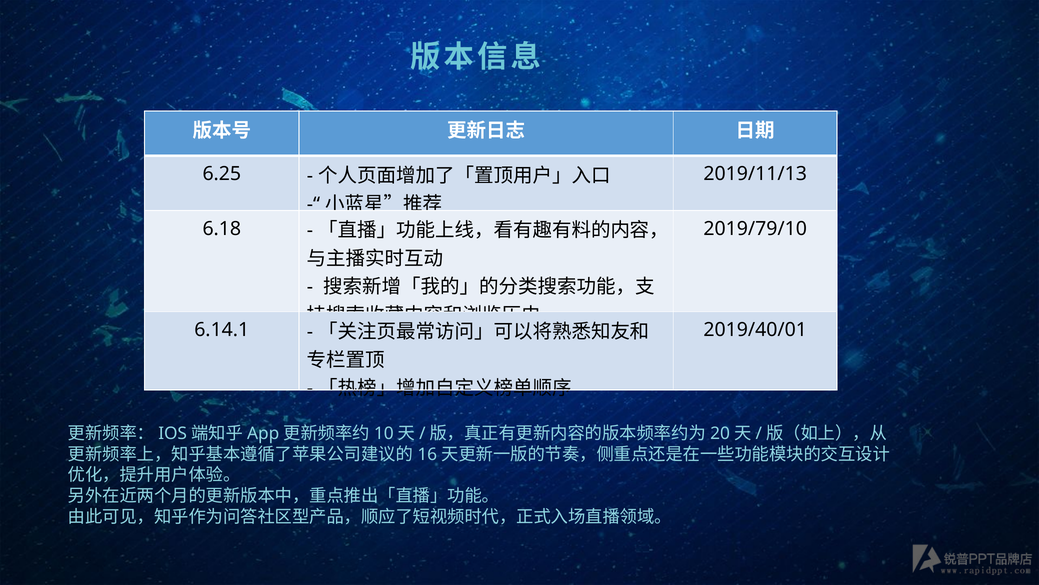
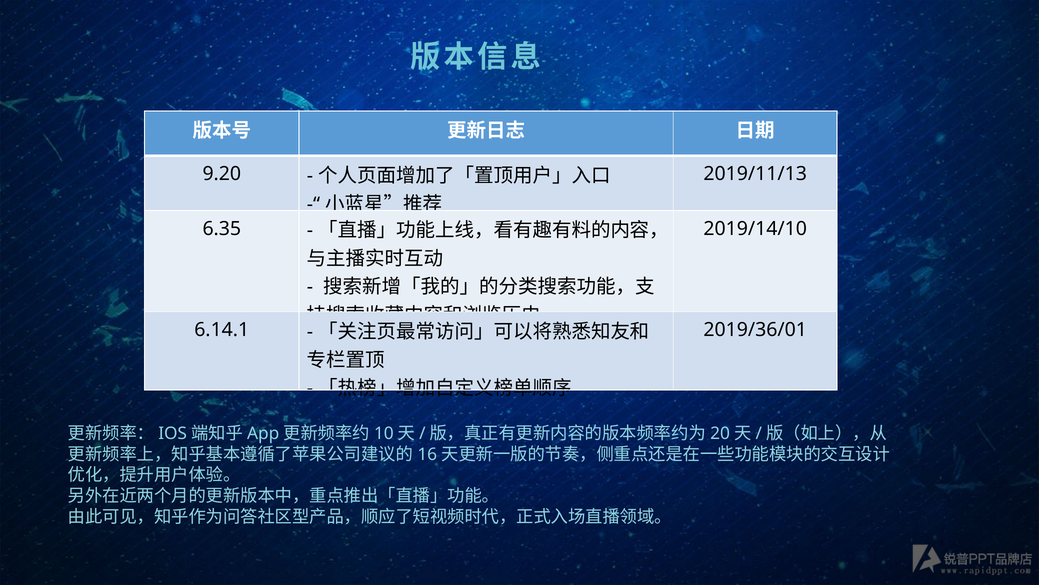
6.25: 6.25 -> 9.20
6.18: 6.18 -> 6.35
2019/79/10: 2019/79/10 -> 2019/14/10
2019/40/01: 2019/40/01 -> 2019/36/01
